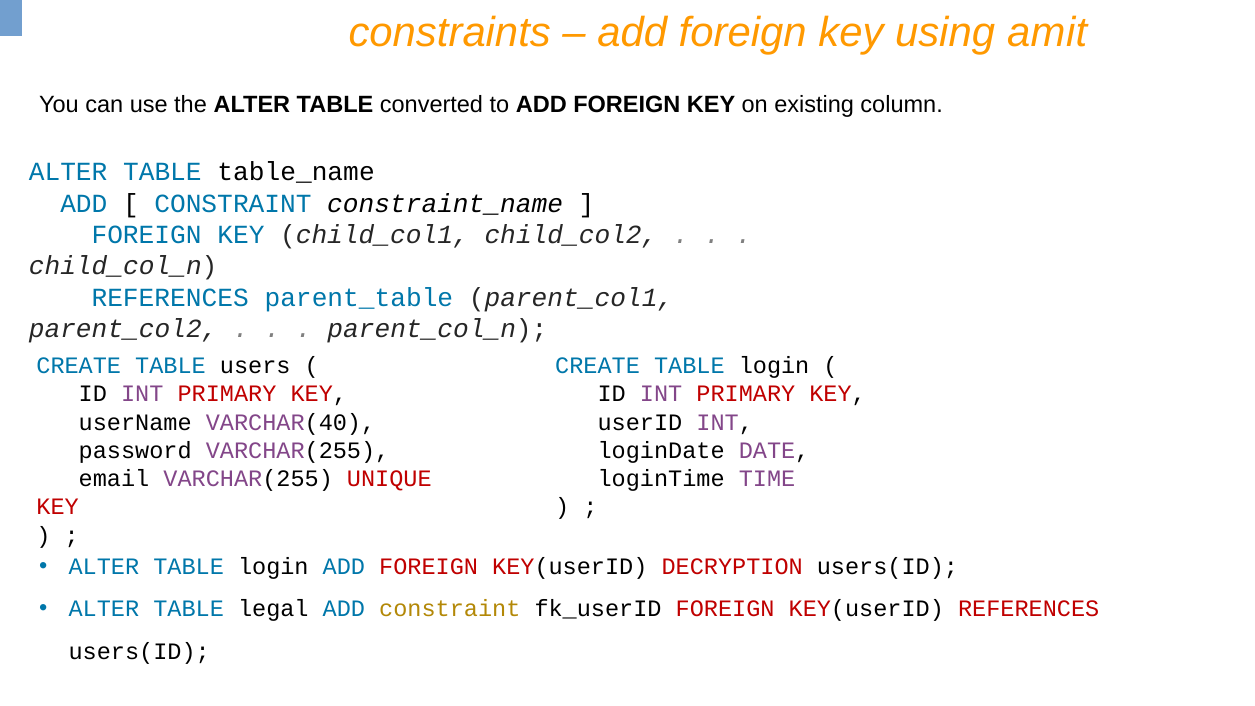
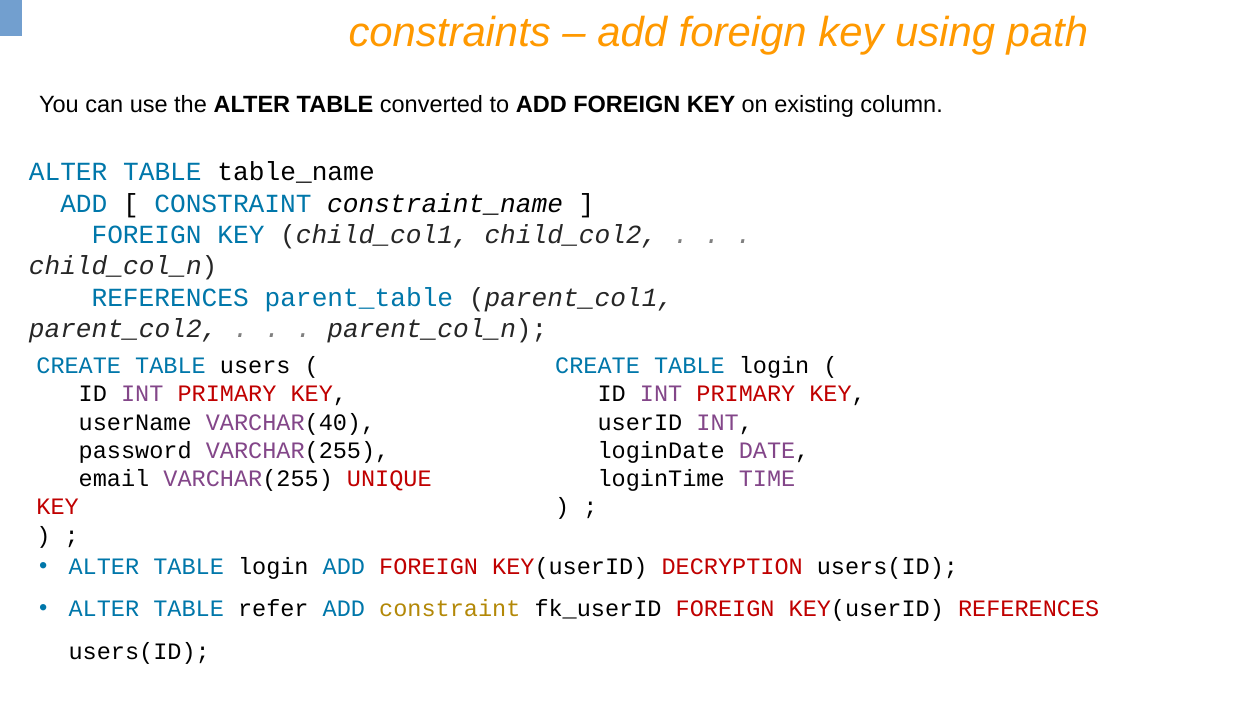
amit: amit -> path
legal: legal -> refer
